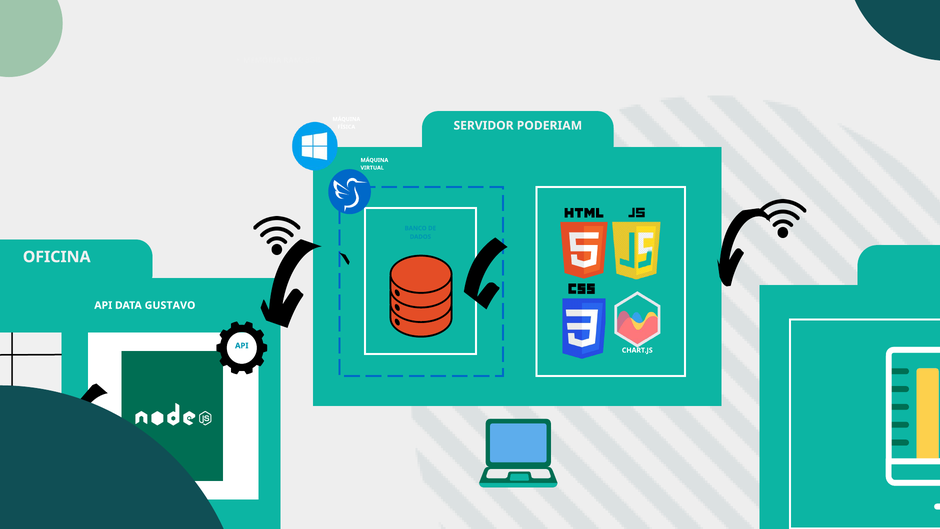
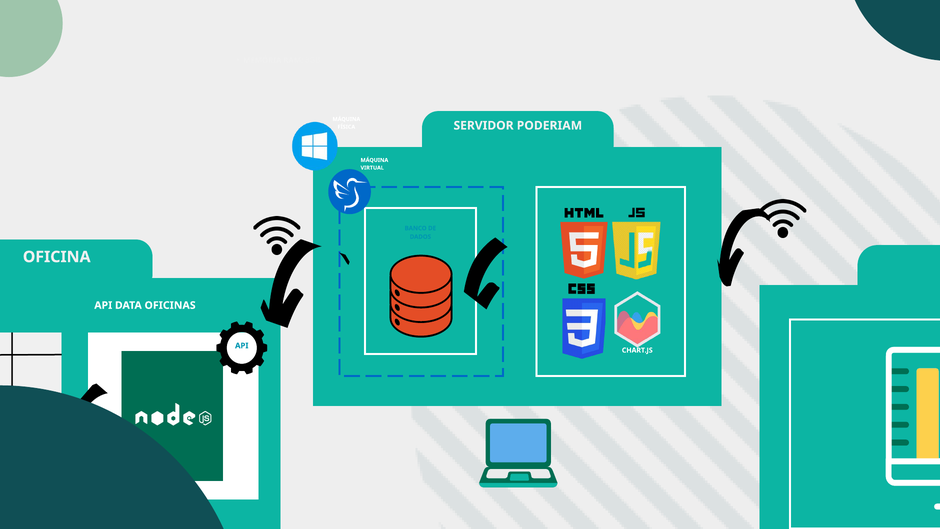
GUSTAVO: GUSTAVO -> OFICINAS
